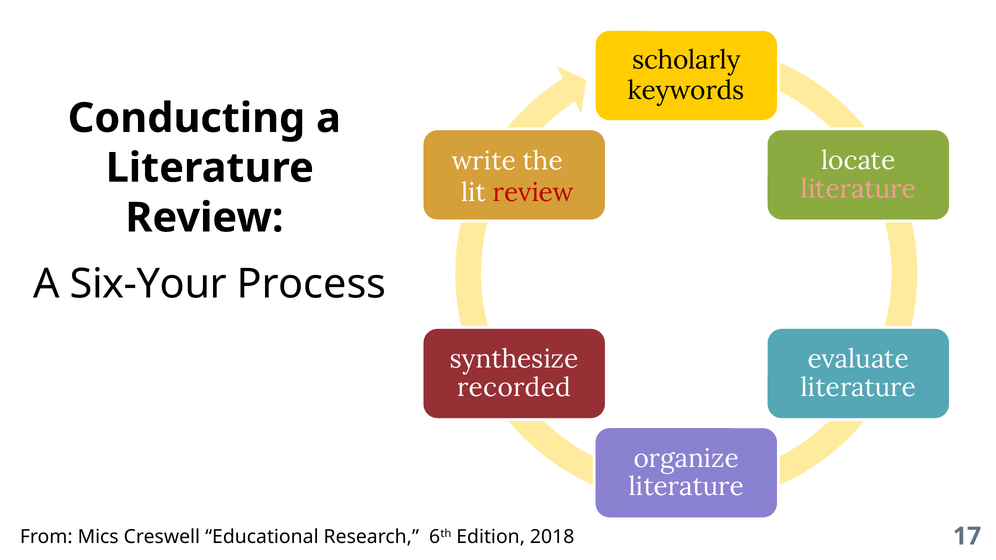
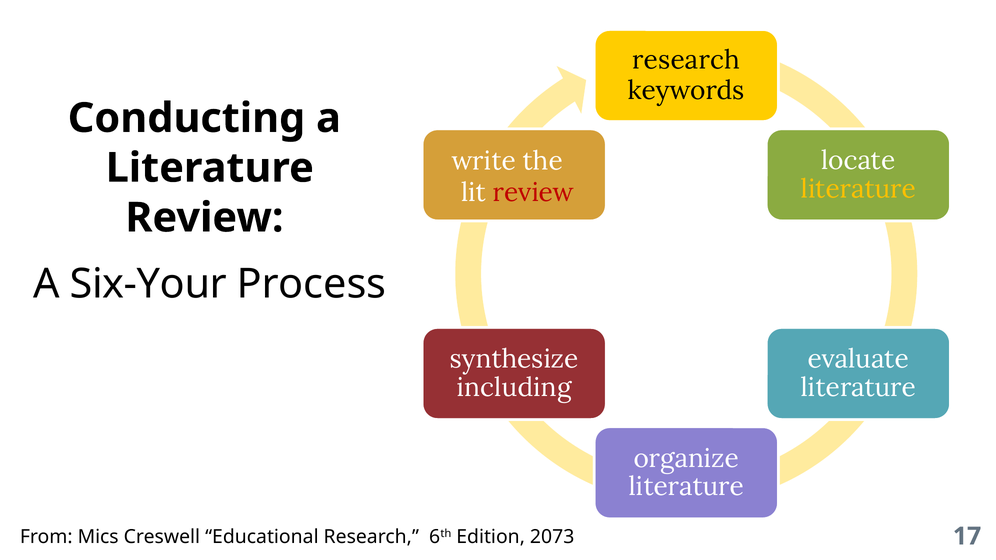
scholarly at (686, 60): scholarly -> research
literature at (858, 189) colour: pink -> yellow
recorded: recorded -> including
2018: 2018 -> 2073
